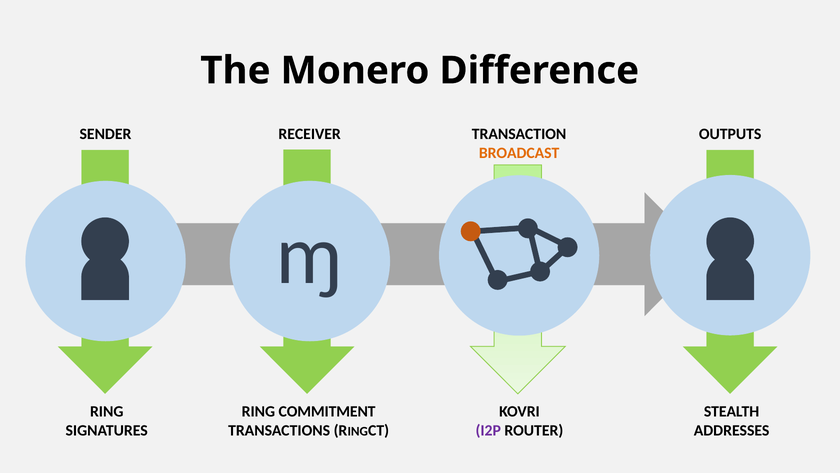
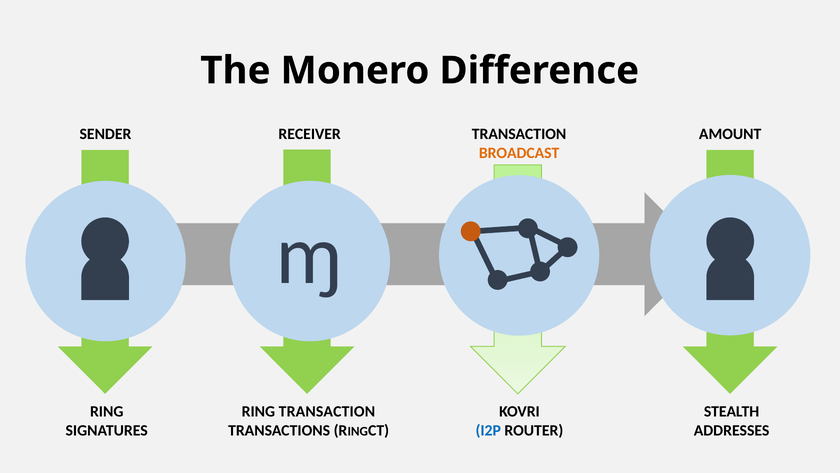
OUTPUTS: OUTPUTS -> AMOUNT
RING COMMITMENT: COMMITMENT -> TRANSACTION
I2P colour: purple -> blue
